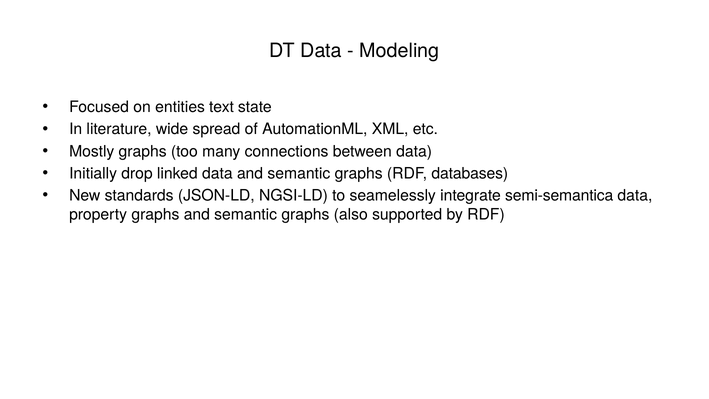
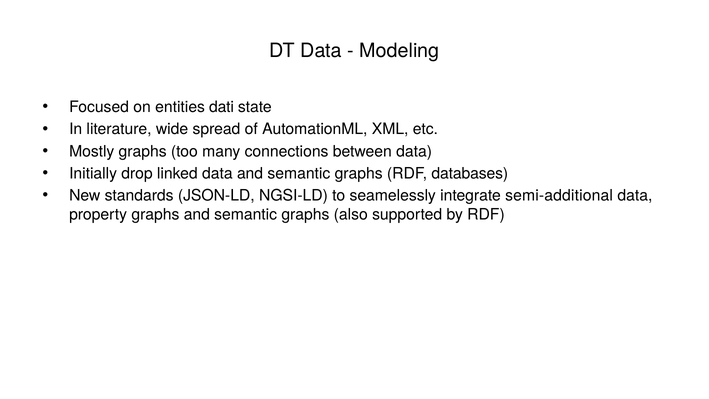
text: text -> dati
semi-semantica: semi-semantica -> semi-additional
